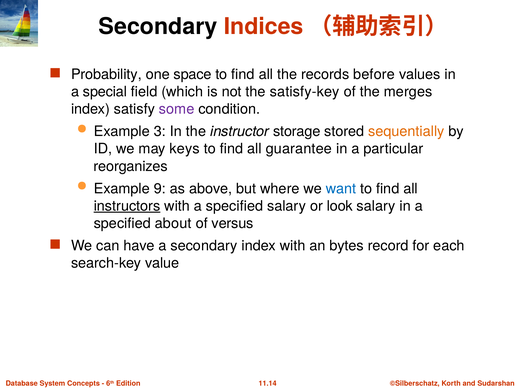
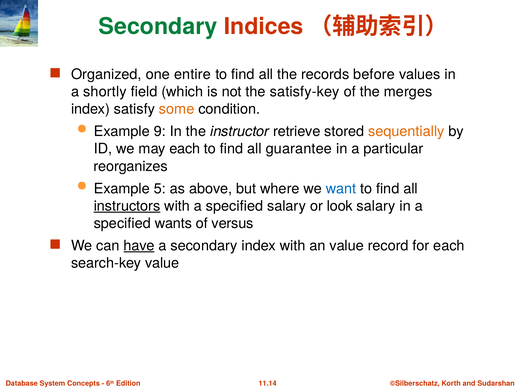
Secondary at (158, 26) colour: black -> green
Probability: Probability -> Organized
space: space -> entire
special: special -> shortly
some colour: purple -> orange
3: 3 -> 9
storage: storage -> retrieve
may keys: keys -> each
9: 9 -> 5
about: about -> wants
have underline: none -> present
an bytes: bytes -> value
